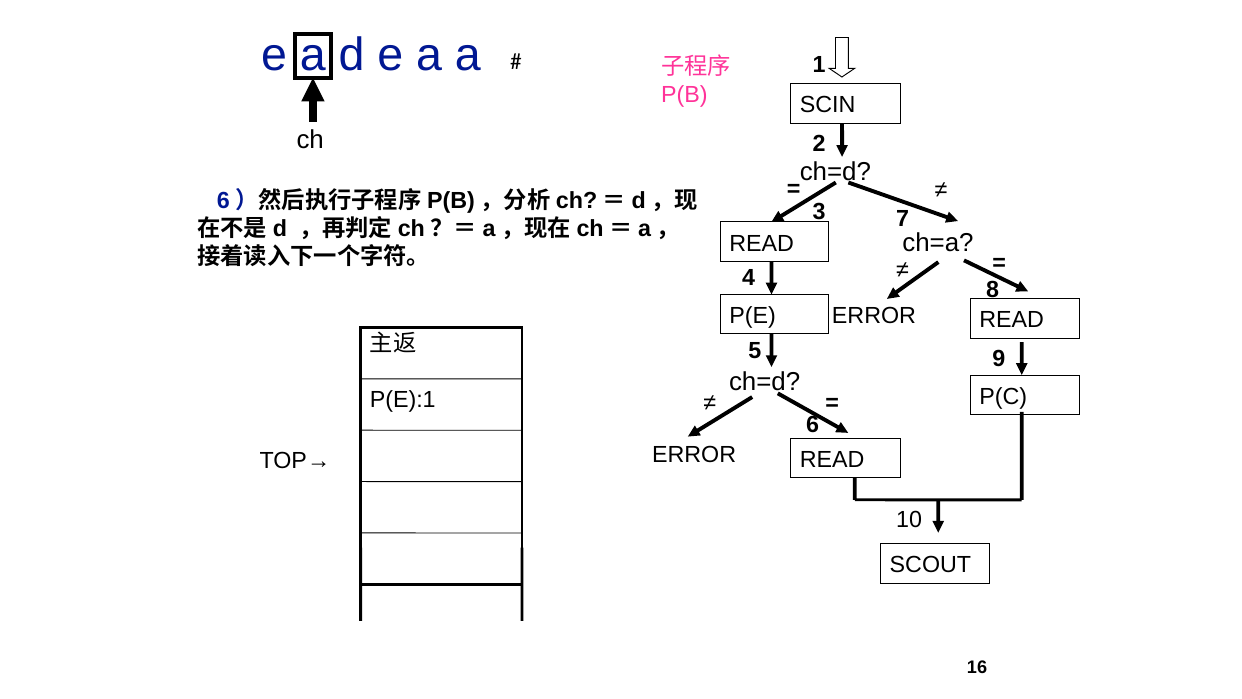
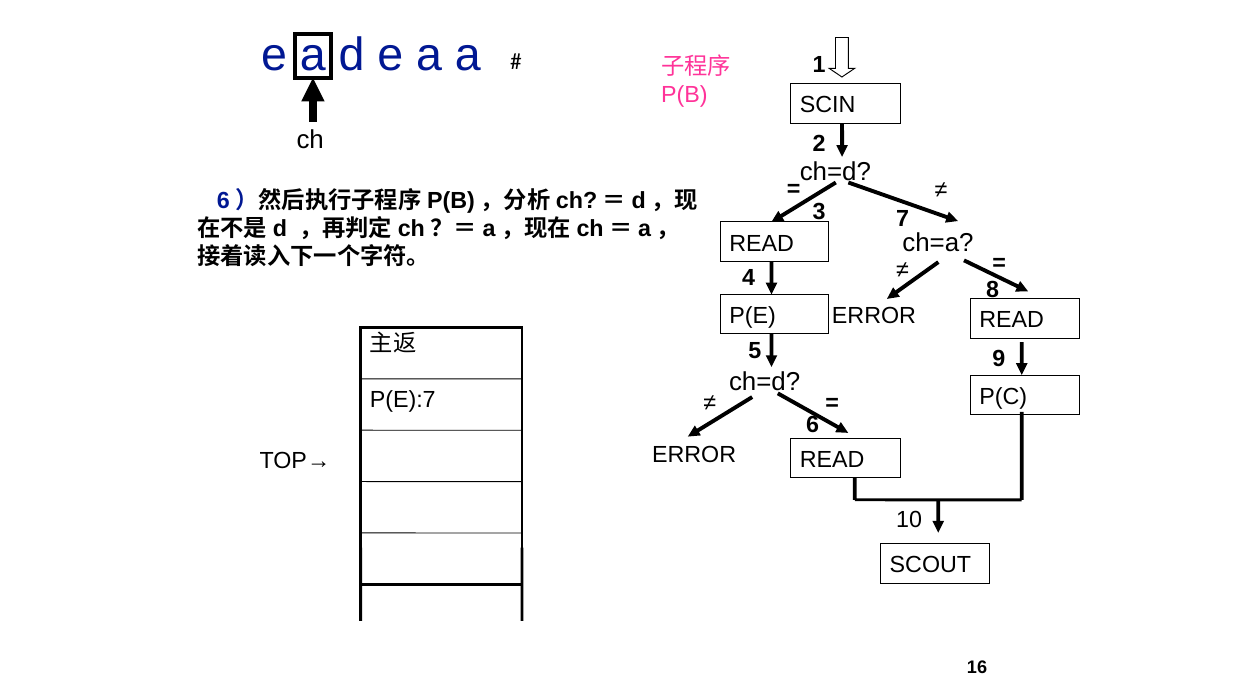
P(E):1: P(E):1 -> P(E):7
